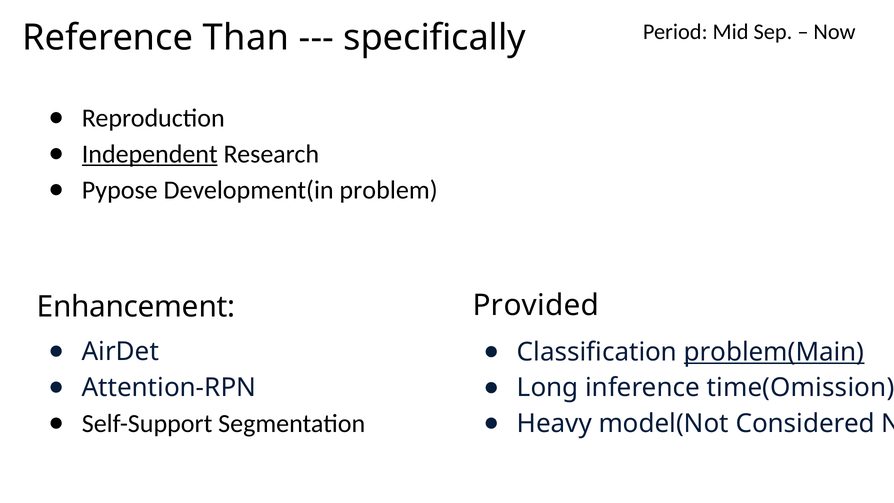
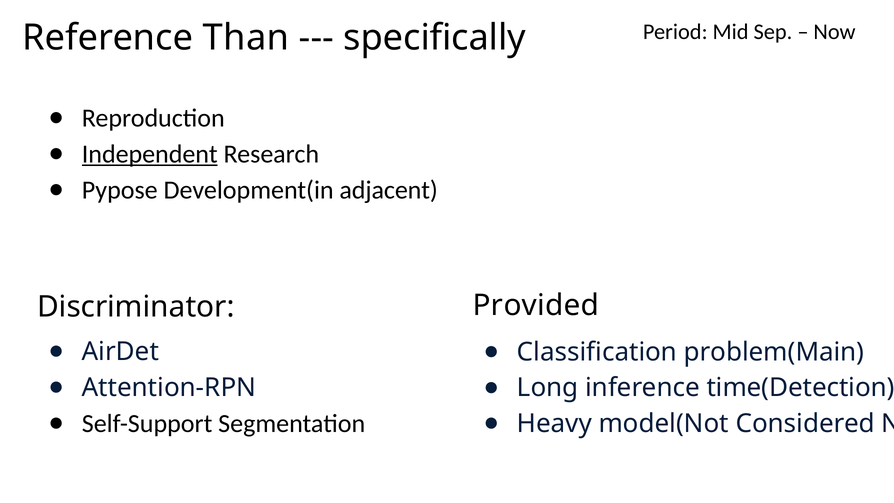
problem: problem -> adjacent
Enhancement: Enhancement -> Discriminator
problem(Main underline: present -> none
time(Omission: time(Omission -> time(Detection
